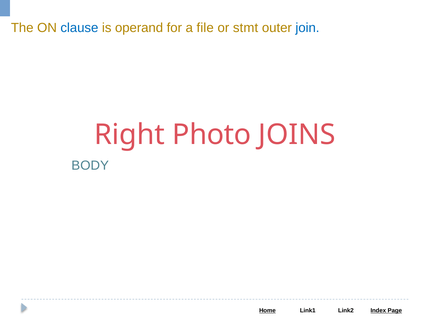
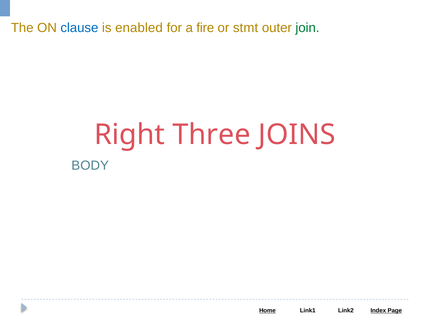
operand: operand -> enabled
file: file -> fire
join colour: blue -> green
Photo: Photo -> Three
